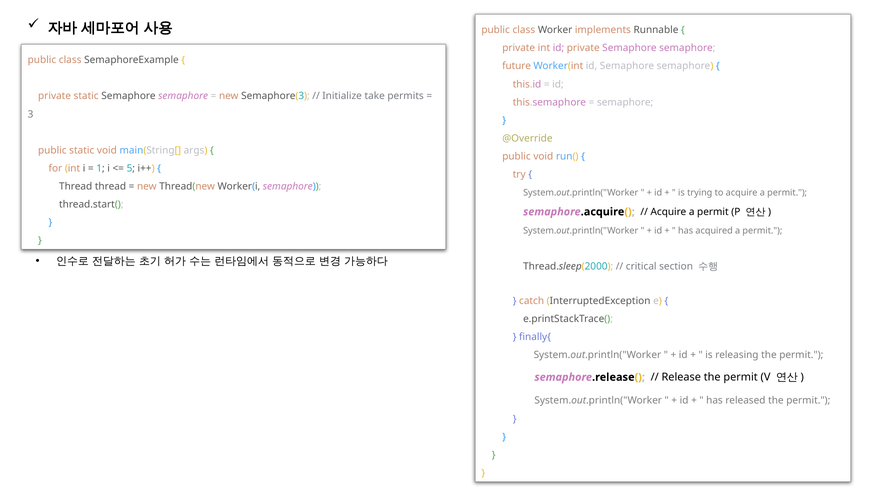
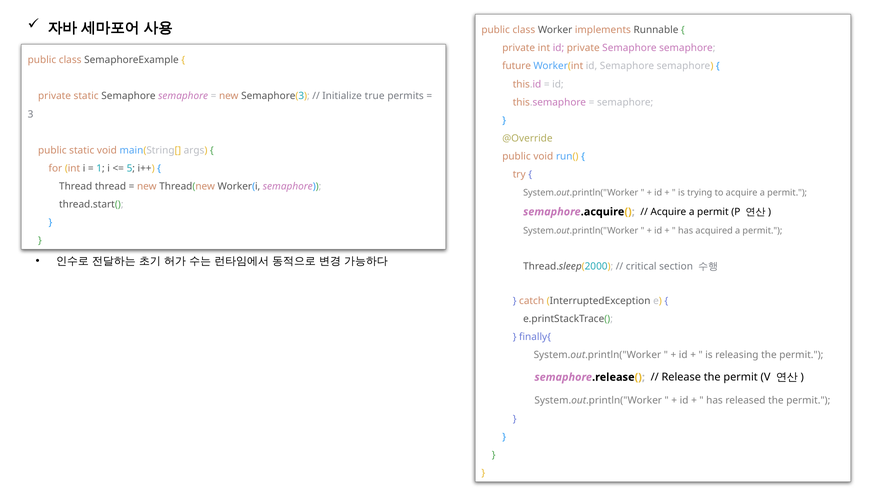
take: take -> true
